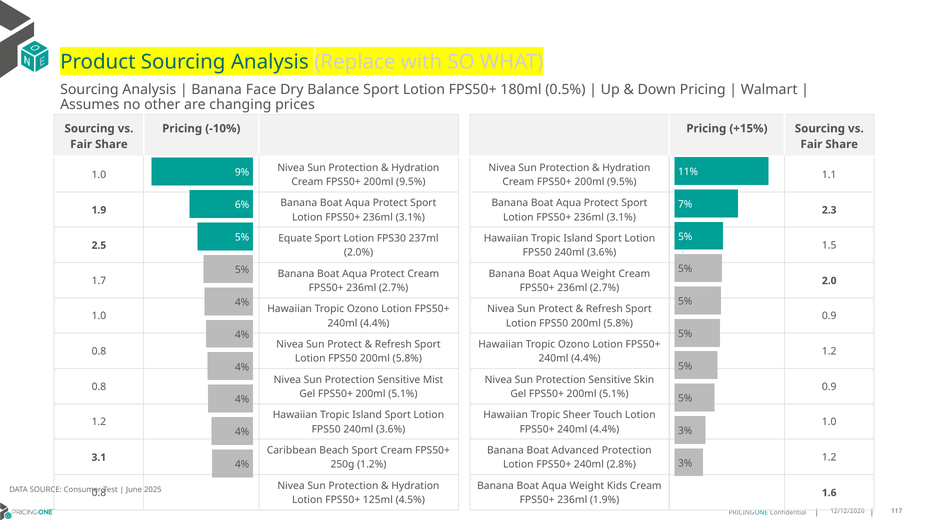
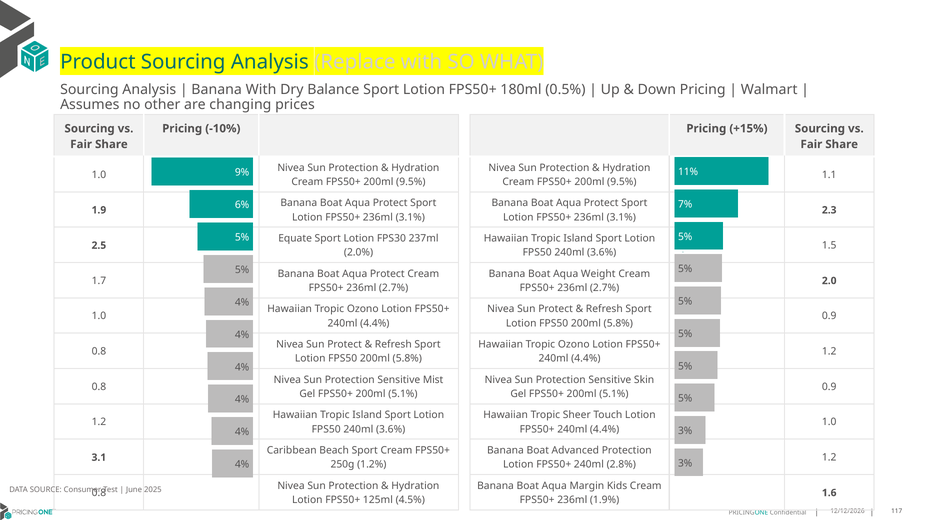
Banana Face: Face -> With
Weight at (587, 486): Weight -> Margin
